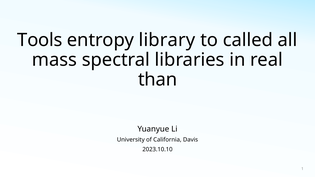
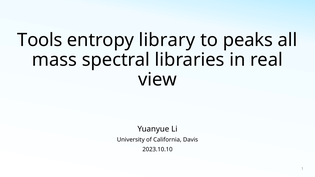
called: called -> peaks
than: than -> view
